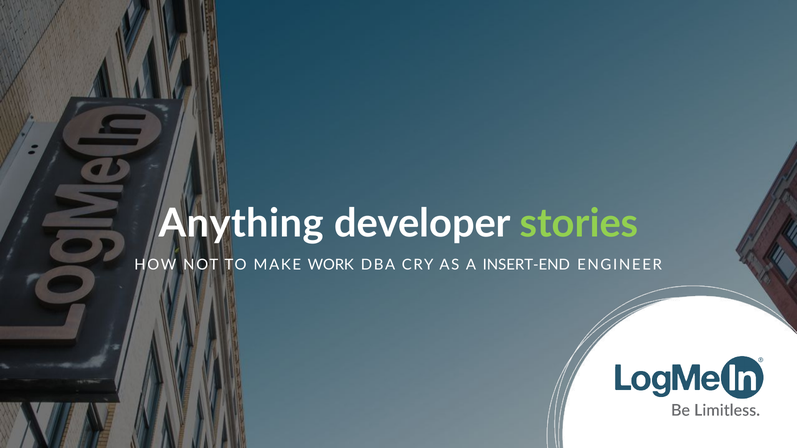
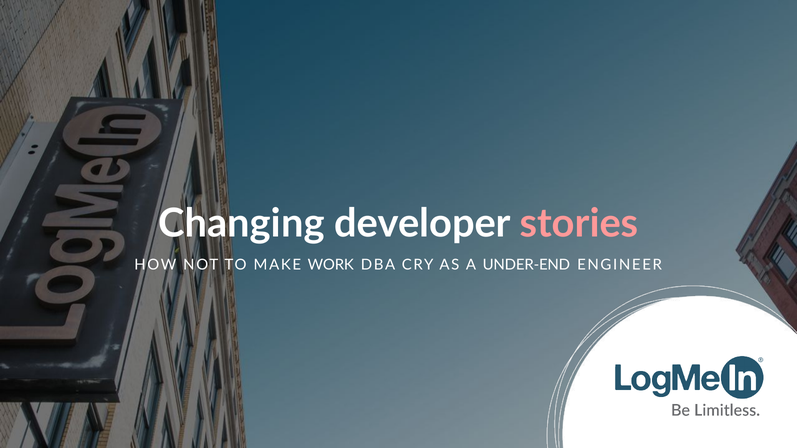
Anything: Anything -> Changing
stories colour: light green -> pink
INSERT-END: INSERT-END -> UNDER-END
